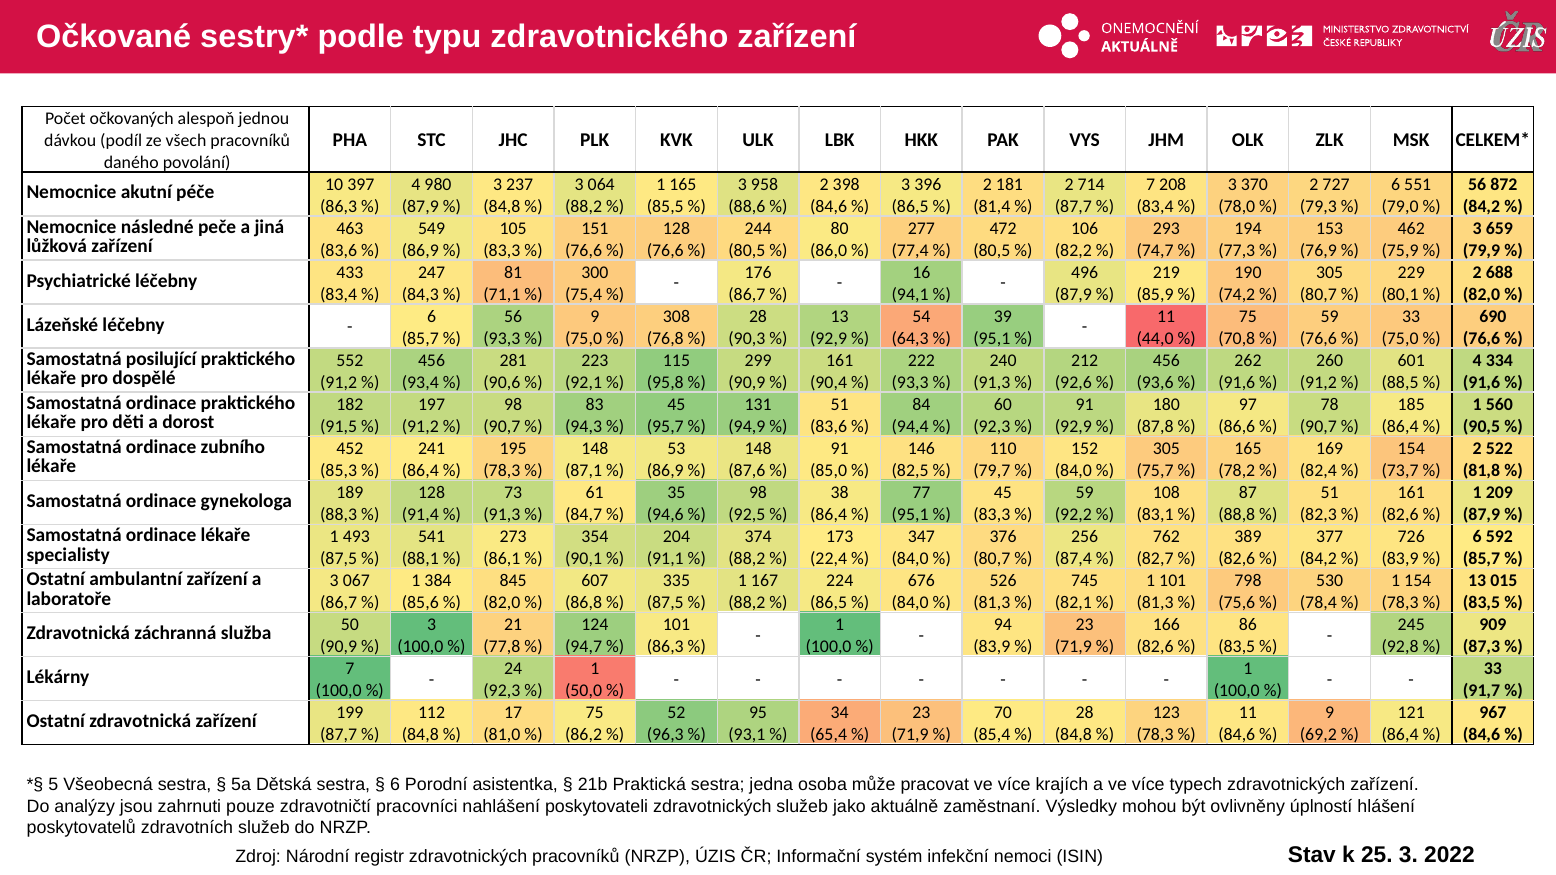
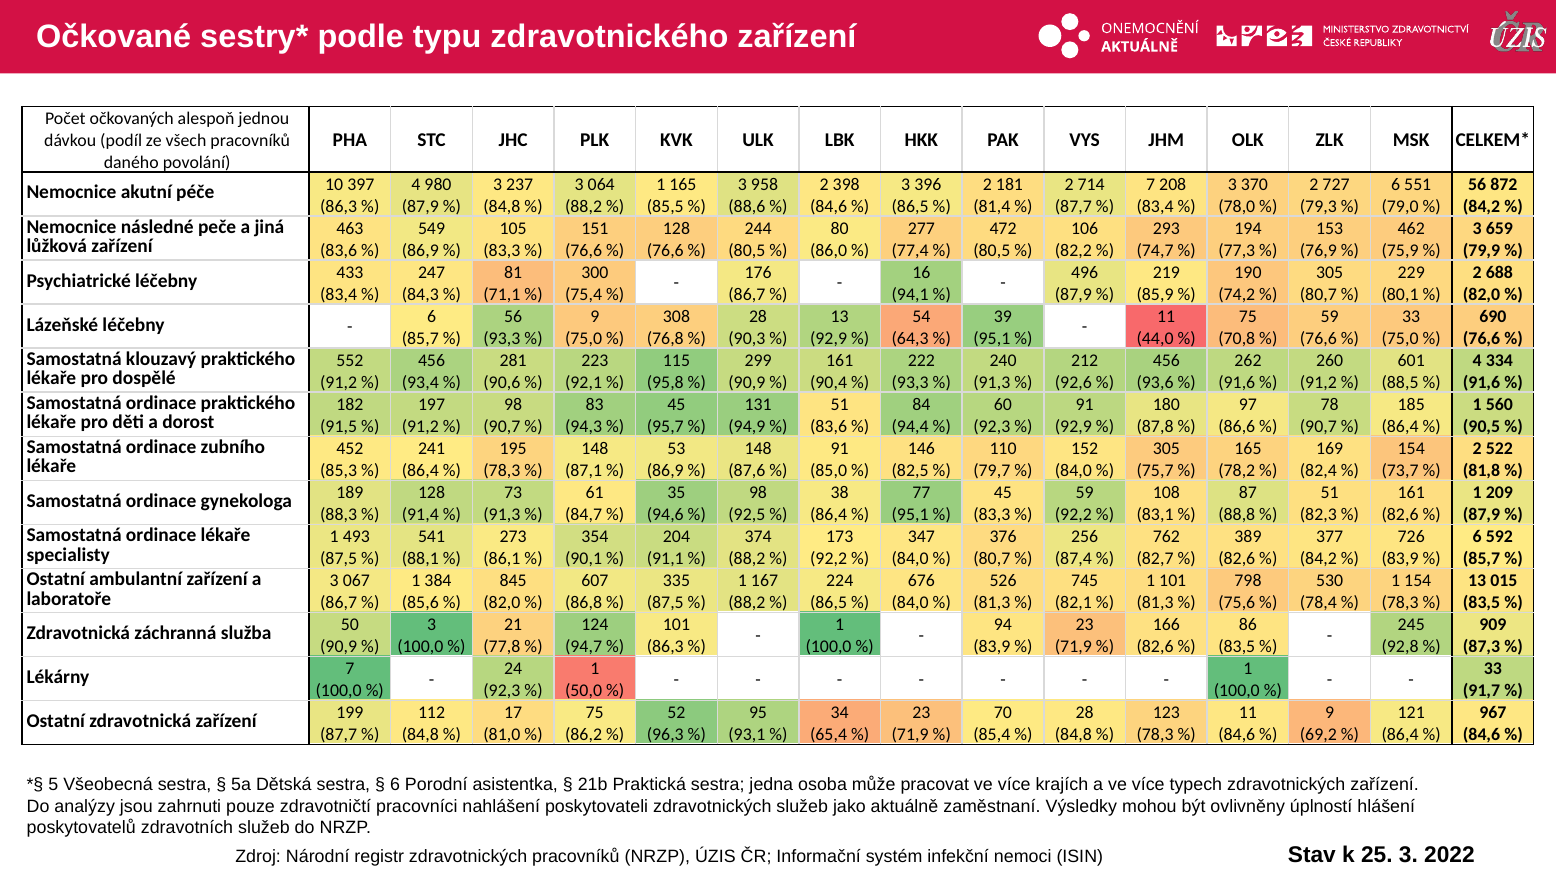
posilující: posilující -> klouzavý
22,4 at (829, 559): 22,4 -> 92,2
